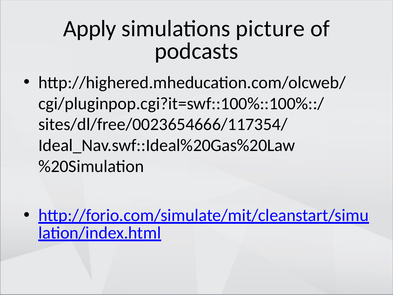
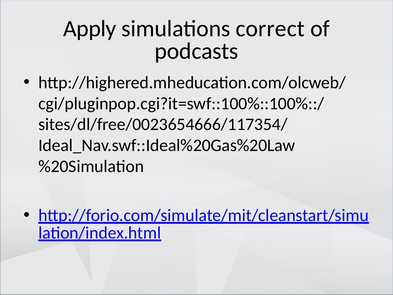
picture: picture -> correct
